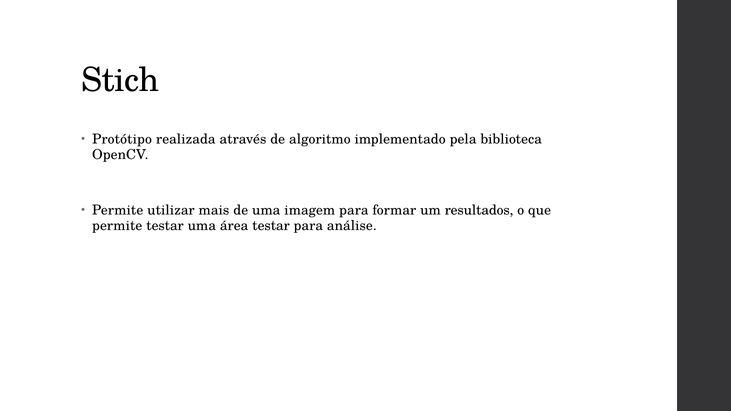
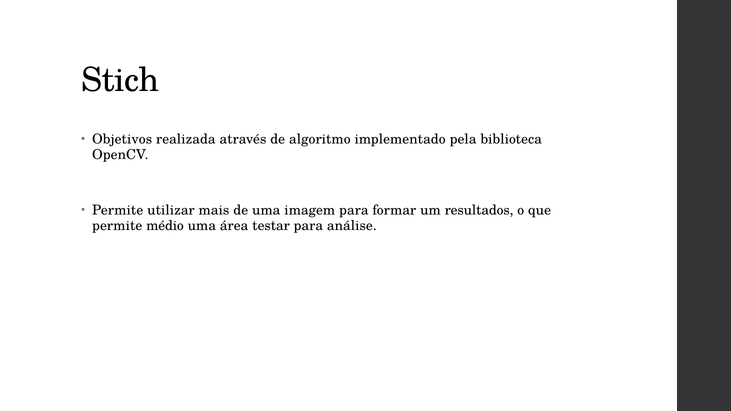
Protótipo: Protótipo -> Objetivos
permite testar: testar -> médio
